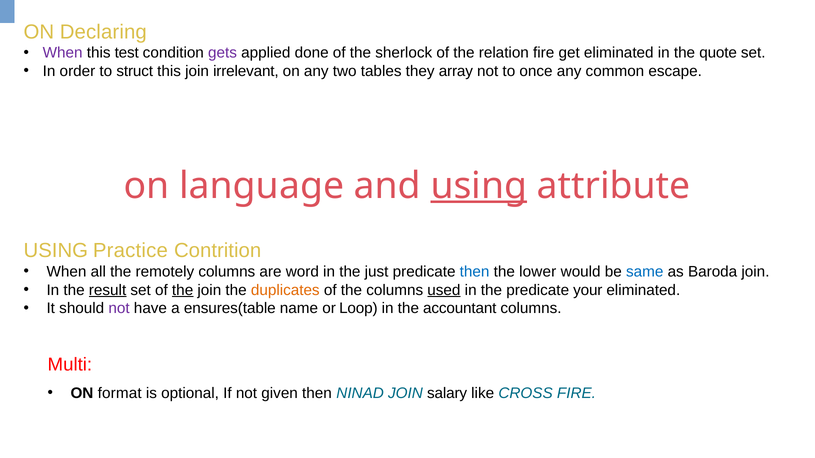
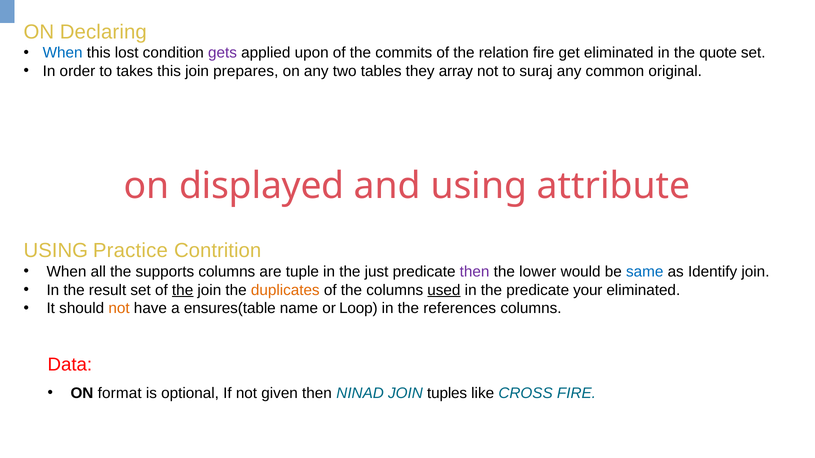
When at (63, 53) colour: purple -> blue
test: test -> lost
done: done -> upon
sherlock: sherlock -> commits
struct: struct -> takes
irrelevant: irrelevant -> prepares
once: once -> suraj
escape: escape -> original
language: language -> displayed
using at (479, 186) underline: present -> none
remotely: remotely -> supports
word: word -> tuple
then at (475, 272) colour: blue -> purple
Baroda: Baroda -> Identify
result underline: present -> none
not at (119, 309) colour: purple -> orange
accountant: accountant -> references
Multi: Multi -> Data
salary: salary -> tuples
